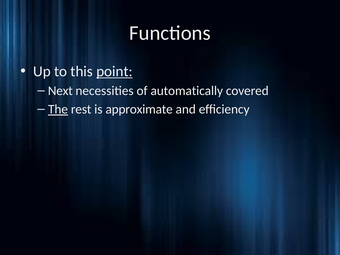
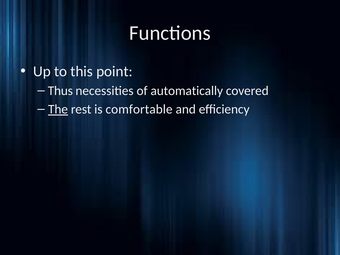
point underline: present -> none
Next: Next -> Thus
approximate: approximate -> comfortable
